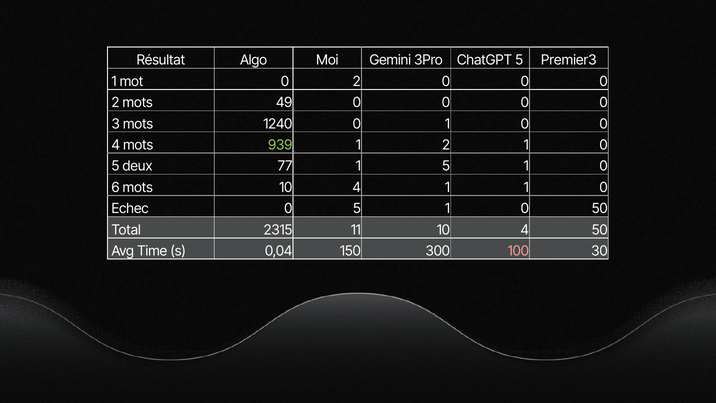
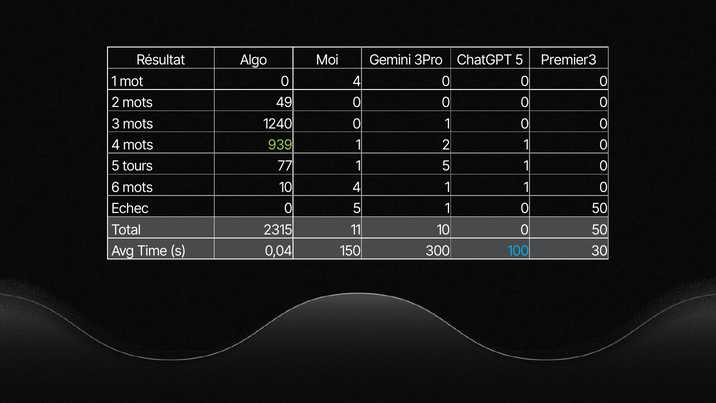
mot 0 2: 2 -> 4
deux: deux -> tours
11 10 4: 4 -> 0
100 colour: pink -> light blue
